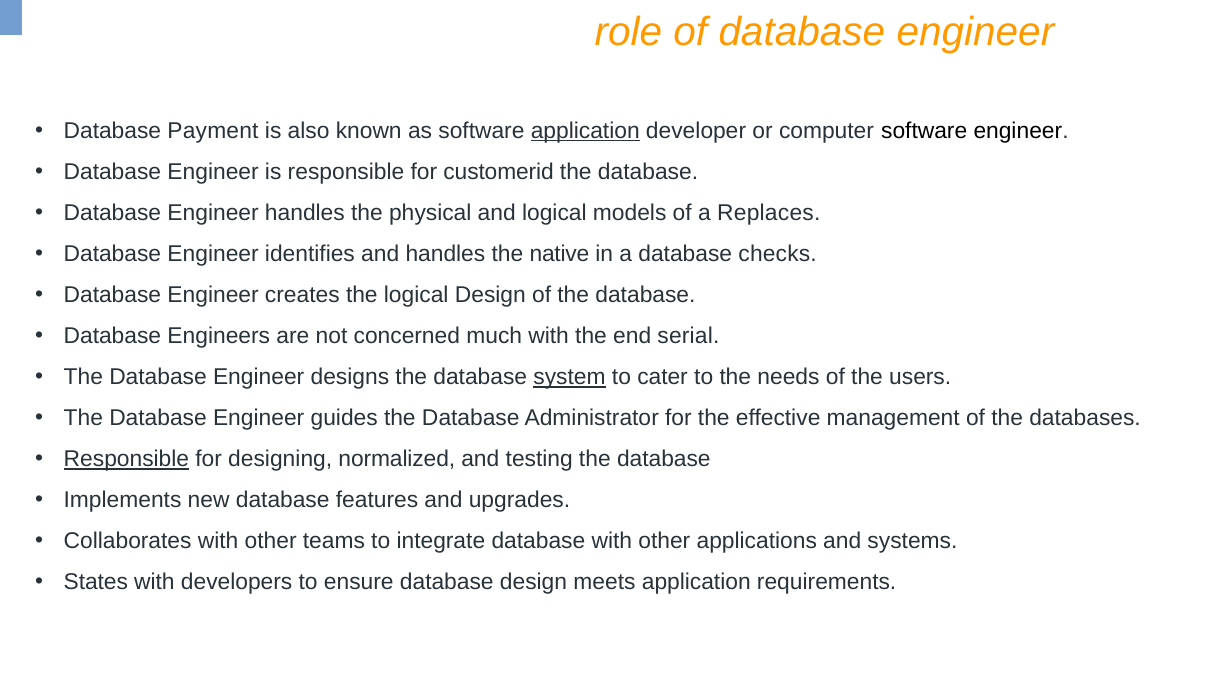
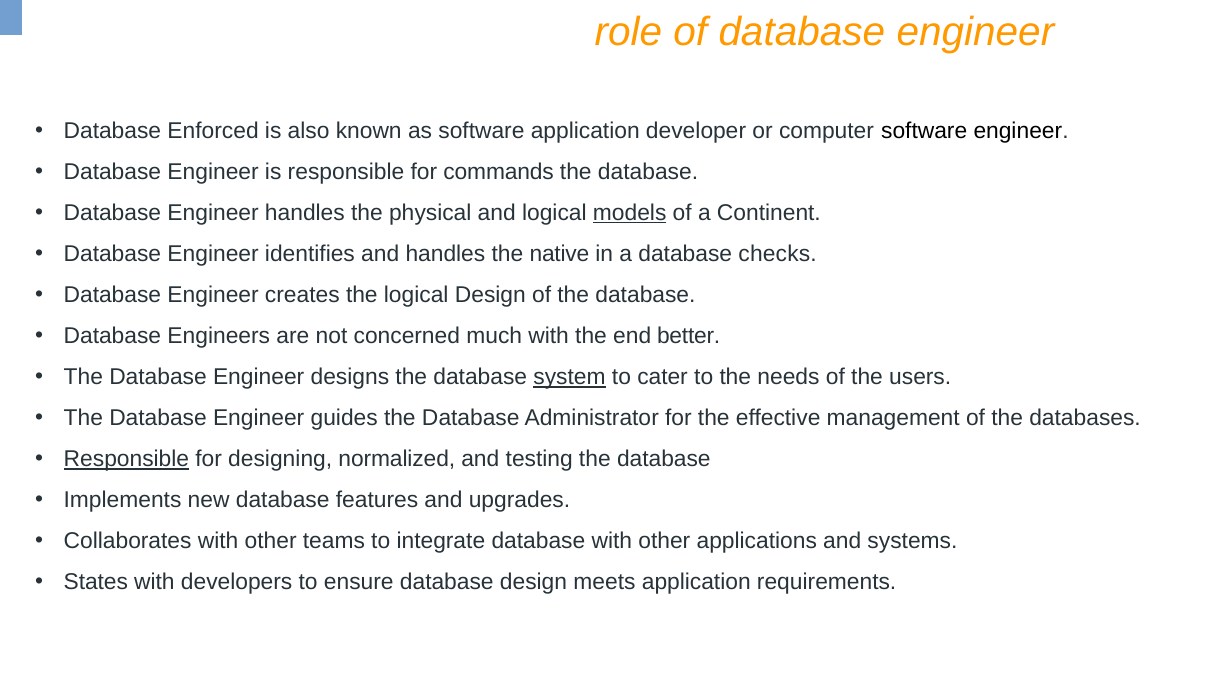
Payment: Payment -> Enforced
application at (585, 131) underline: present -> none
customerid: customerid -> commands
models underline: none -> present
Replaces: Replaces -> Continent
serial: serial -> better
